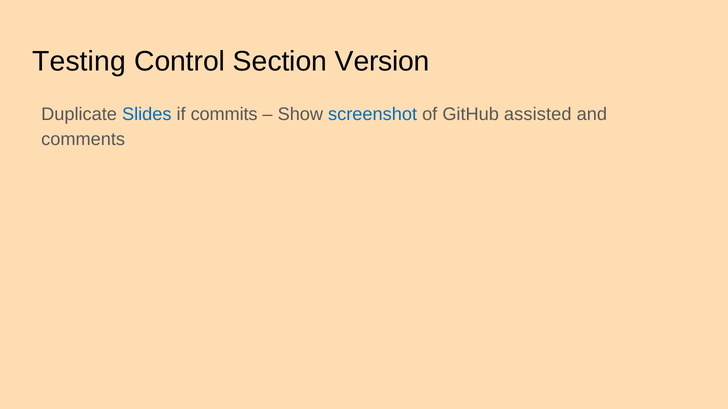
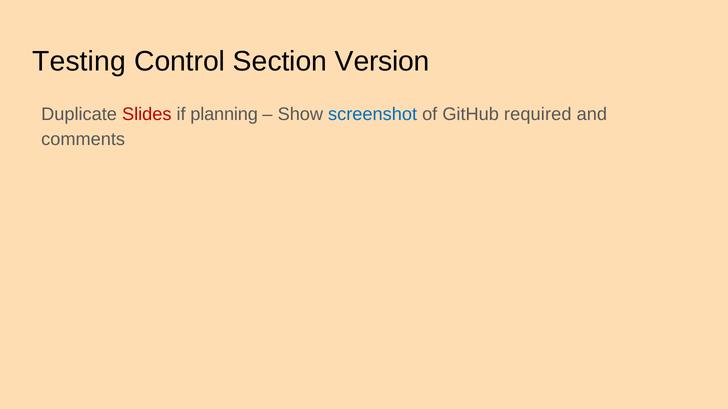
Slides colour: blue -> red
commits: commits -> planning
assisted: assisted -> required
